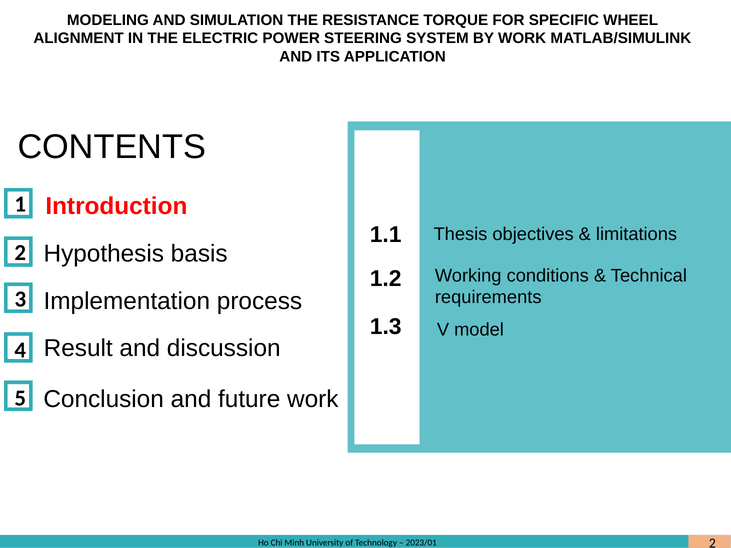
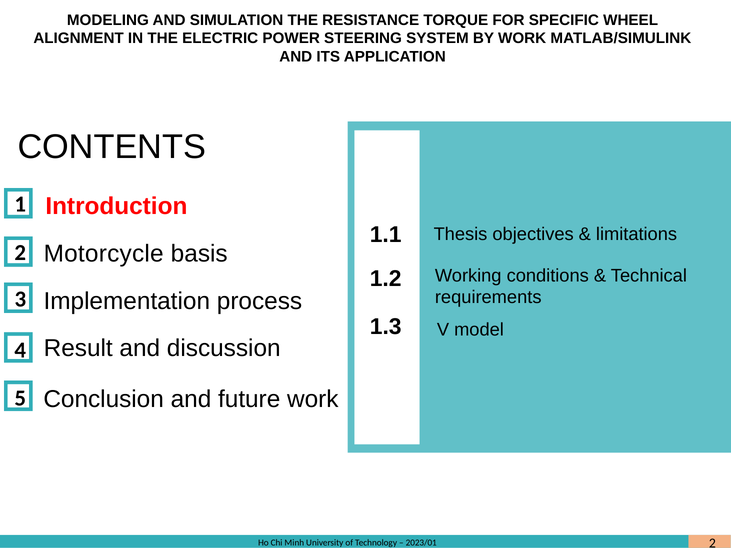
Hypothesis: Hypothesis -> Motorcycle
